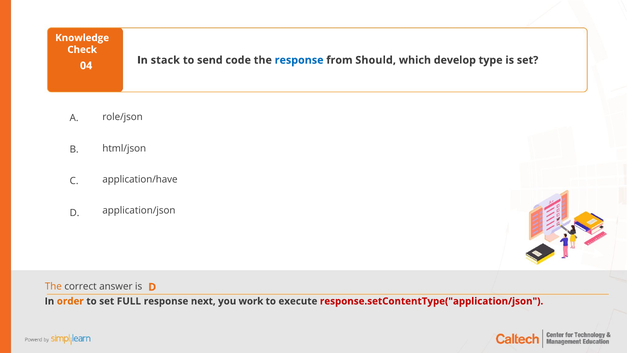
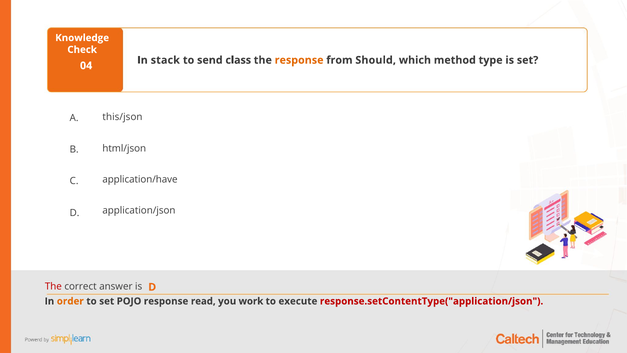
code: code -> class
response at (299, 60) colour: blue -> orange
develop: develop -> method
role/json: role/json -> this/json
The at (53, 286) colour: orange -> red
FULL: FULL -> POJO
next: next -> read
